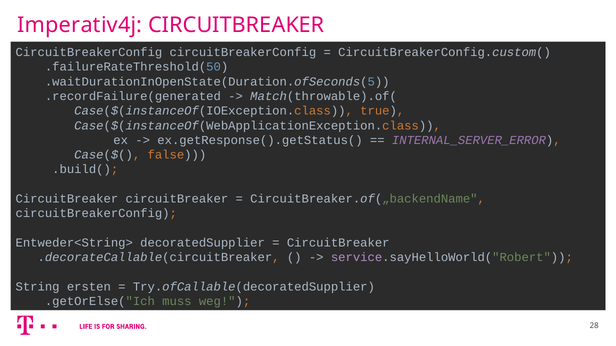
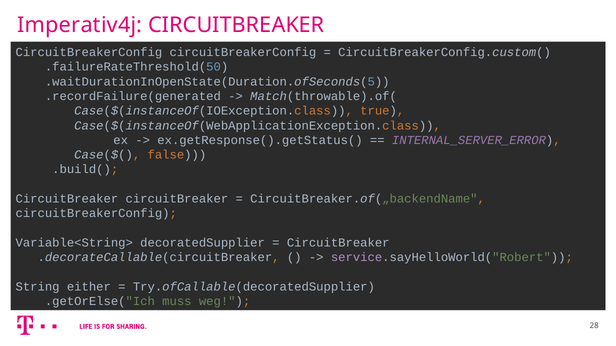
Entweder<String>: Entweder<String> -> Variable<String>
ersten: ersten -> either
